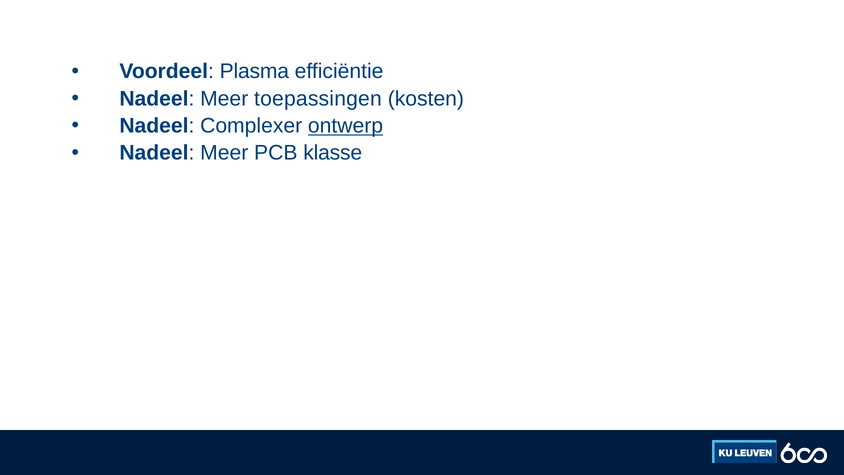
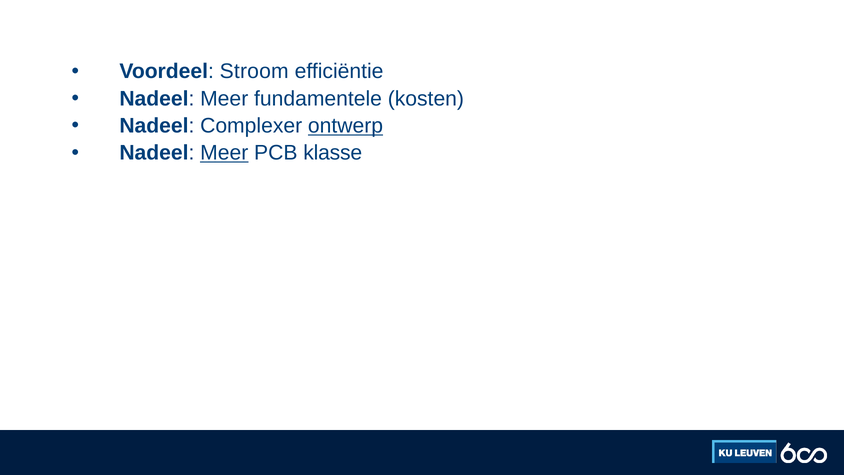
Plasma: Plasma -> Stroom
toepassingen: toepassingen -> fundamentele
Meer at (224, 153) underline: none -> present
